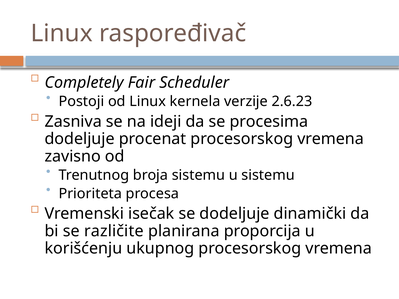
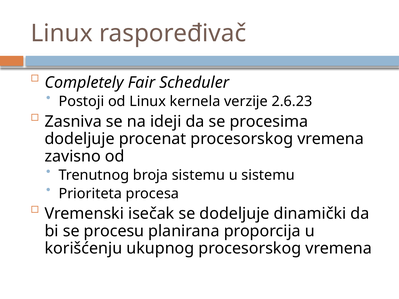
različite: različite -> procesu
